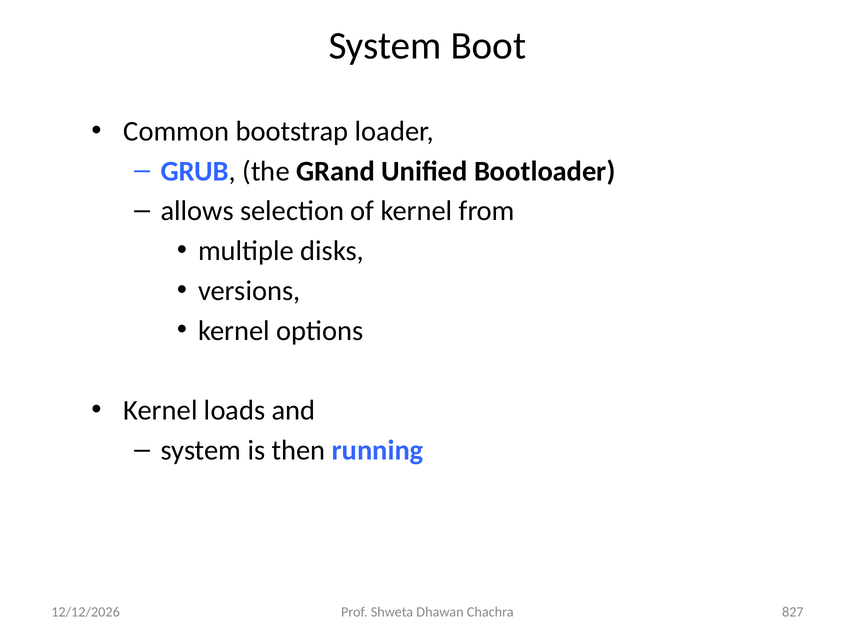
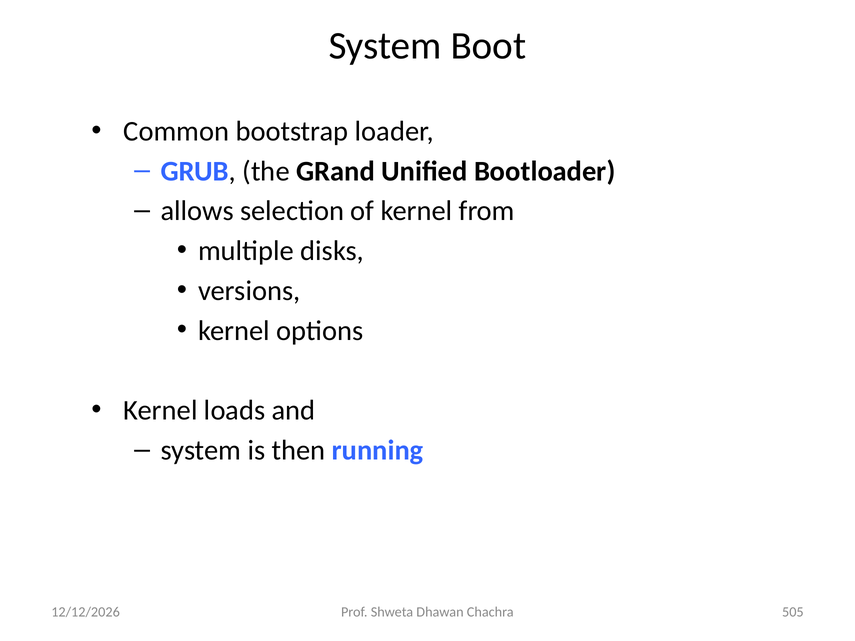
827: 827 -> 505
